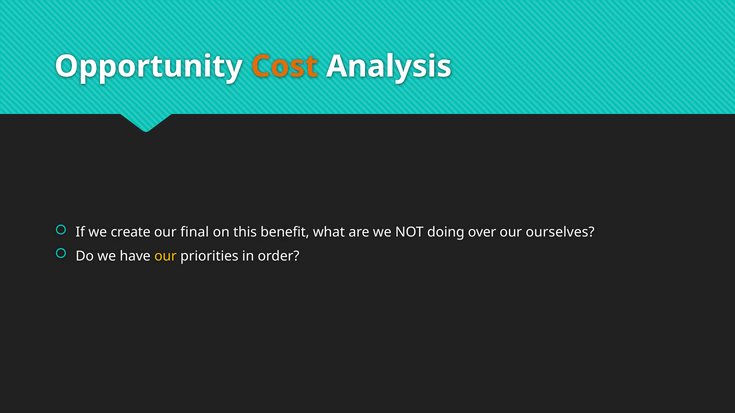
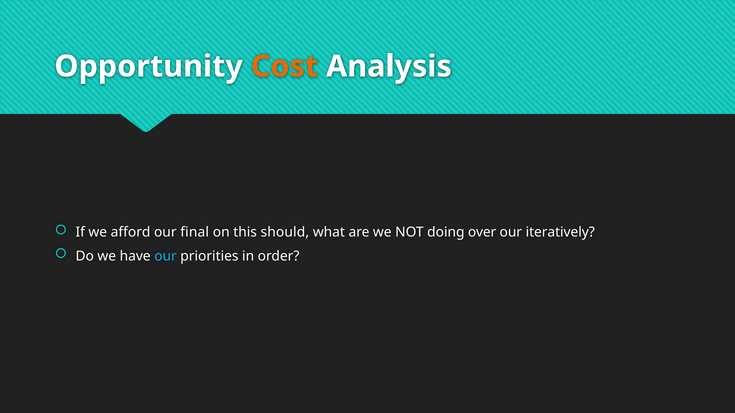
create: create -> afford
benefit: benefit -> should
ourselves: ourselves -> iteratively
our at (166, 256) colour: yellow -> light blue
